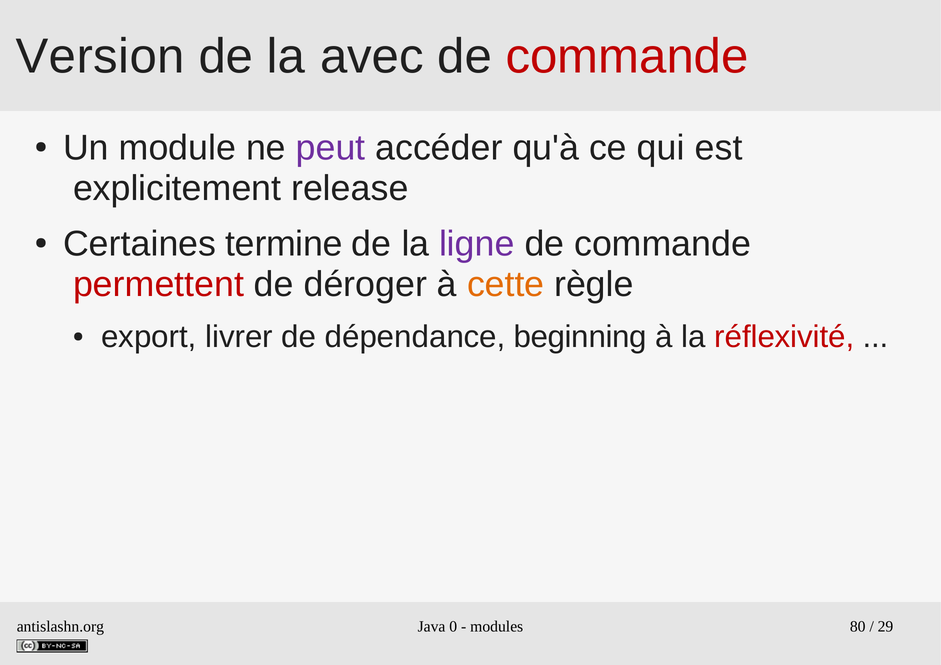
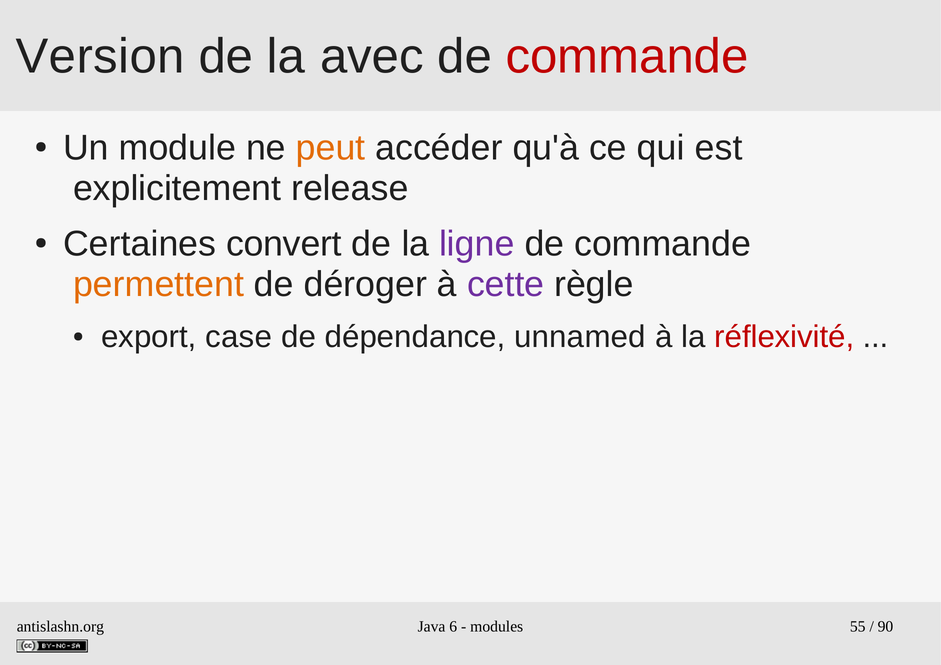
peut colour: purple -> orange
termine: termine -> convert
permettent colour: red -> orange
cette colour: orange -> purple
livrer: livrer -> case
beginning: beginning -> unnamed
0: 0 -> 6
80: 80 -> 55
29: 29 -> 90
